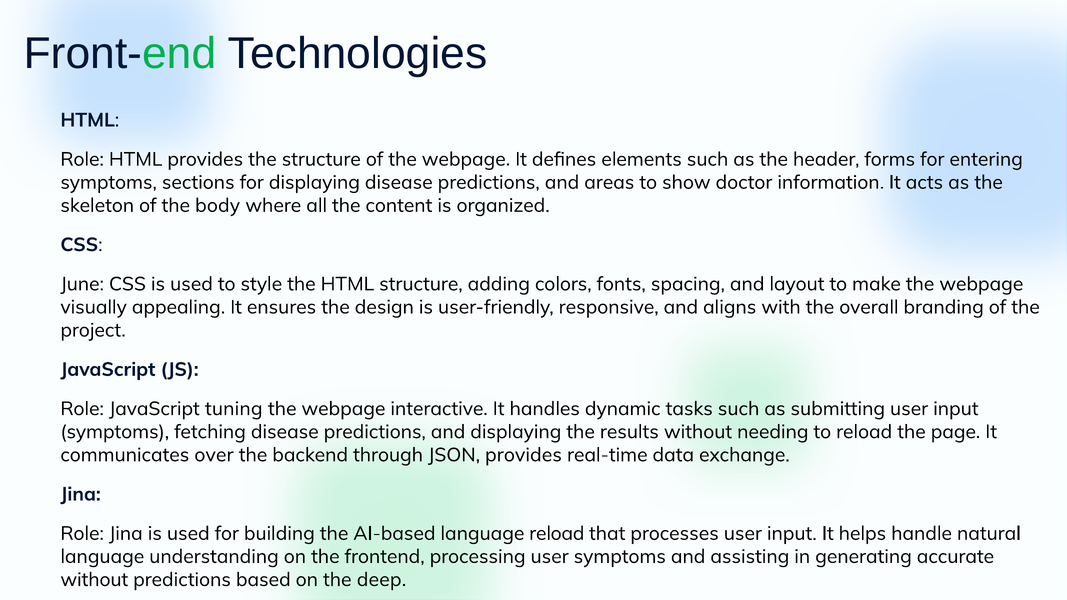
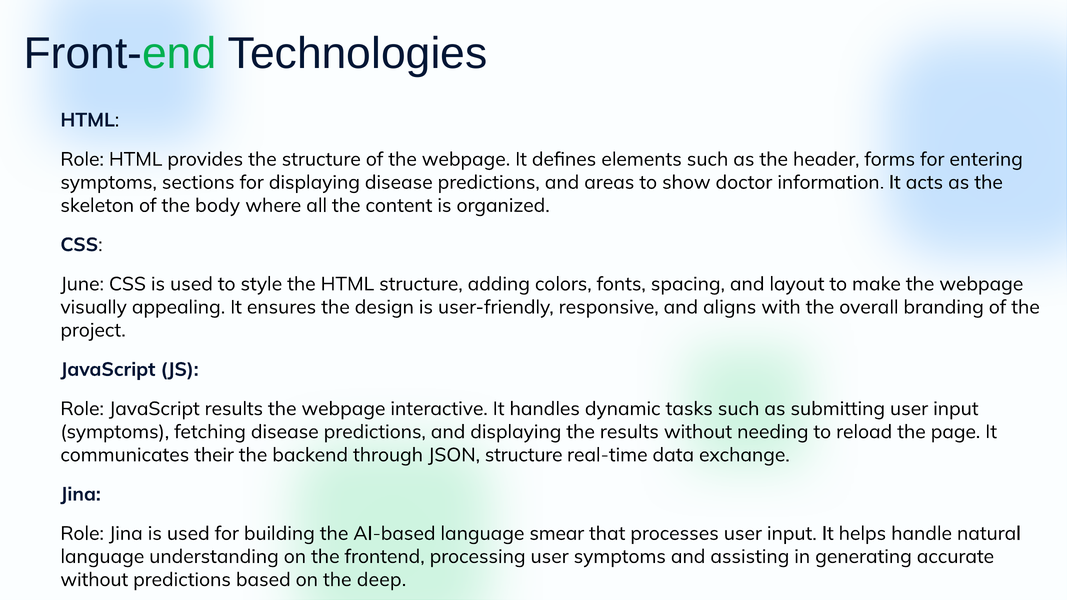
JavaScript tuning: tuning -> results
over: over -> their
JSON provides: provides -> structure
language reload: reload -> smear
